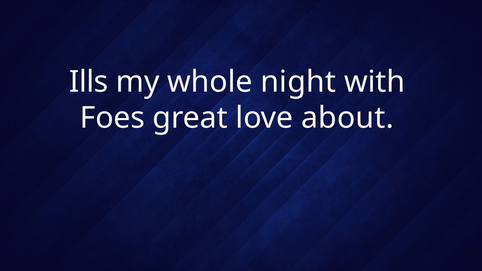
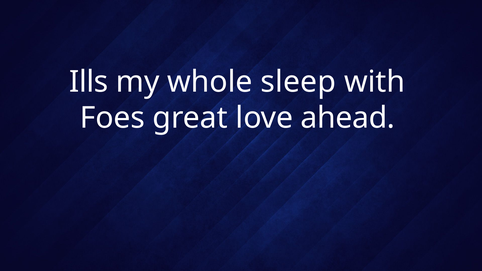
night: night -> sleep
about: about -> ahead
